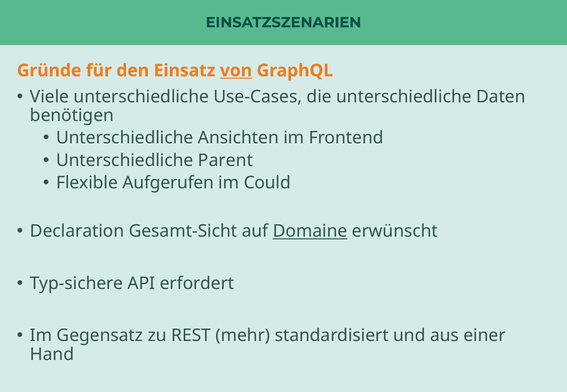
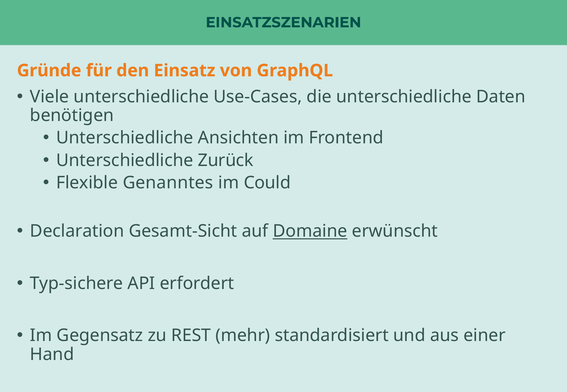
von underline: present -> none
Parent: Parent -> Zurück
Aufgerufen: Aufgerufen -> Genanntes
